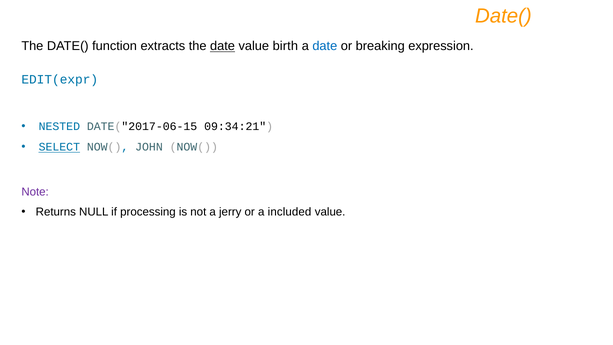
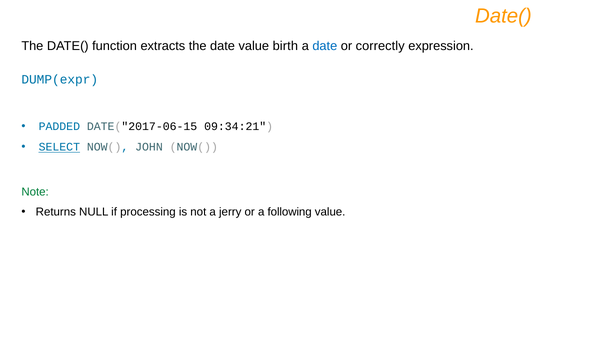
date at (223, 46) underline: present -> none
breaking: breaking -> correctly
EDIT(expr: EDIT(expr -> DUMP(expr
NESTED: NESTED -> PADDED
Note colour: purple -> green
included: included -> following
